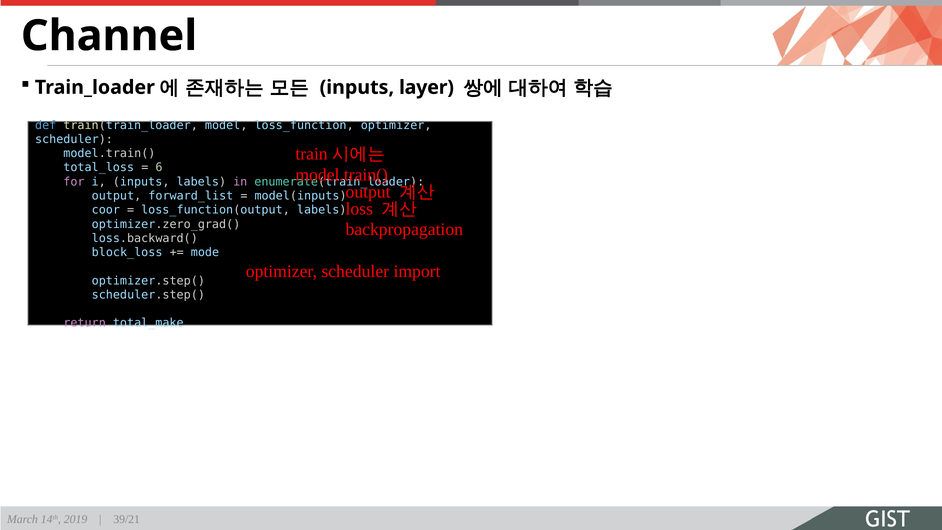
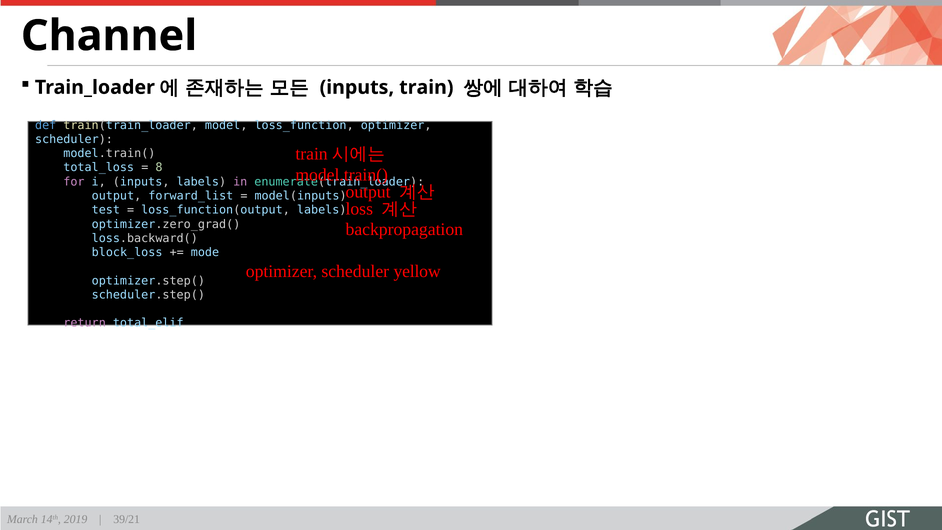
layer: layer -> train
6: 6 -> 8
coor: coor -> test
import: import -> yellow
total_make: total_make -> total_elif
